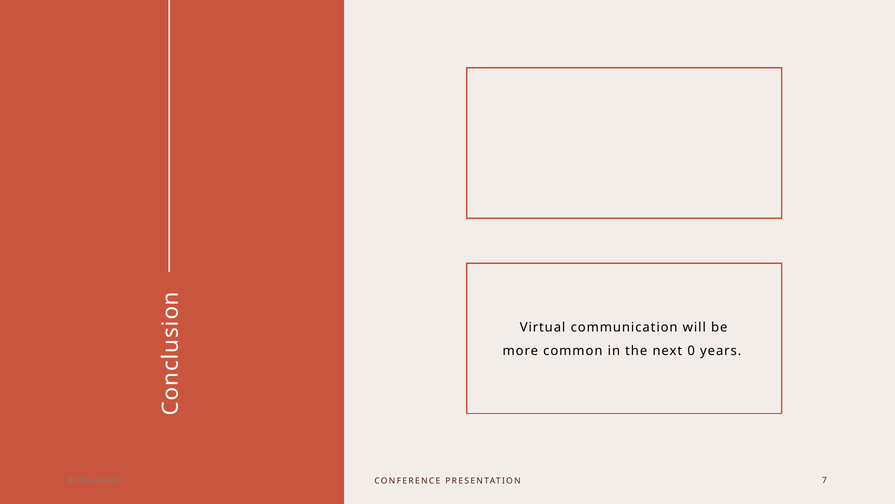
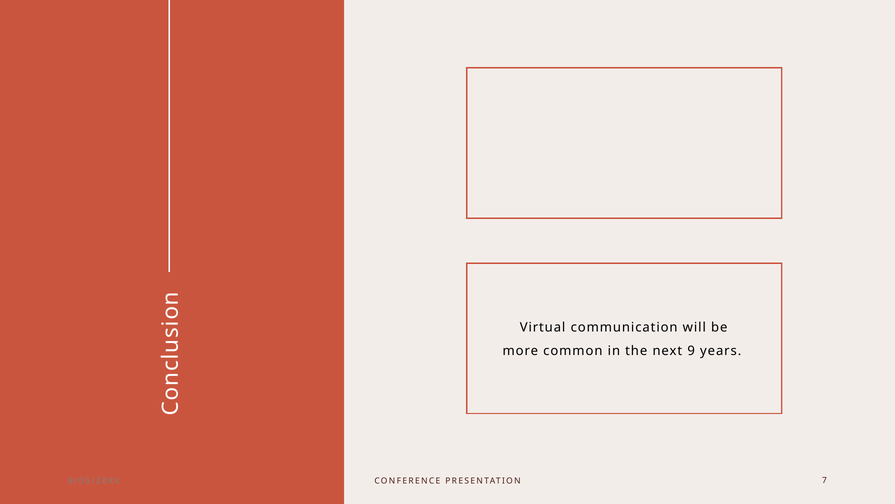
0: 0 -> 9
